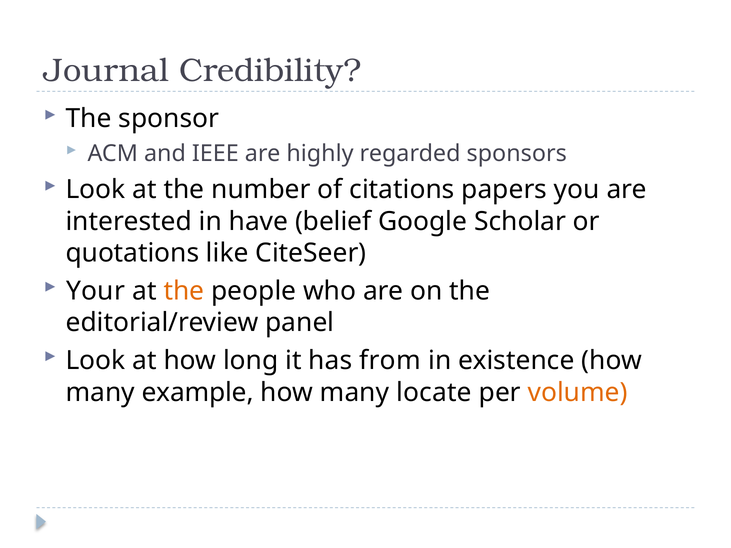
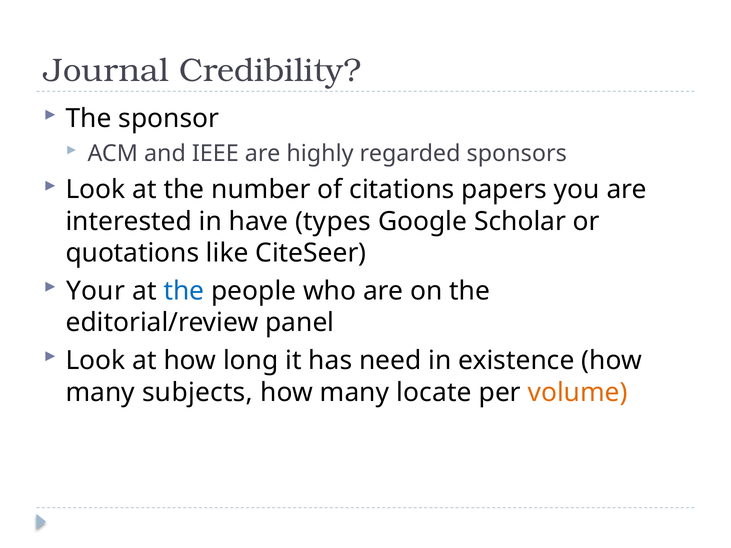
belief: belief -> types
the at (184, 291) colour: orange -> blue
from: from -> need
example: example -> subjects
